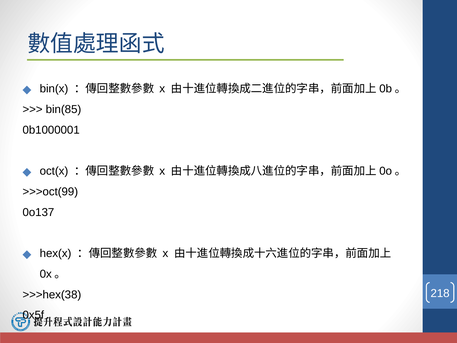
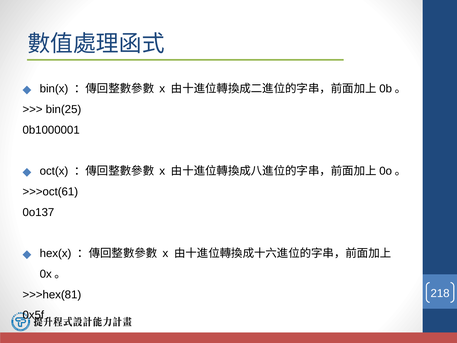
bin(85: bin(85 -> bin(25
>>>oct(99: >>>oct(99 -> >>>oct(61
>>>hex(38: >>>hex(38 -> >>>hex(81
